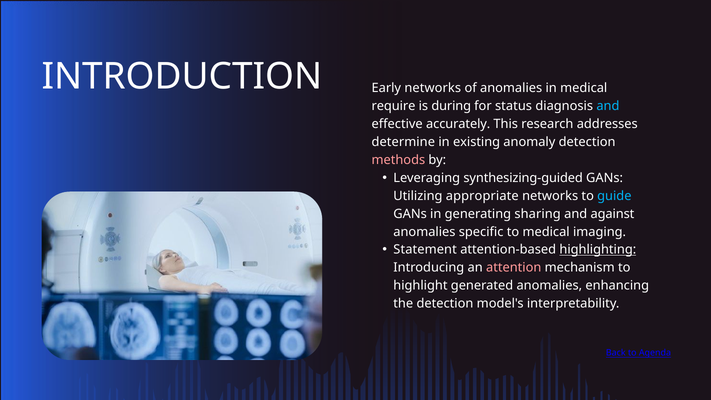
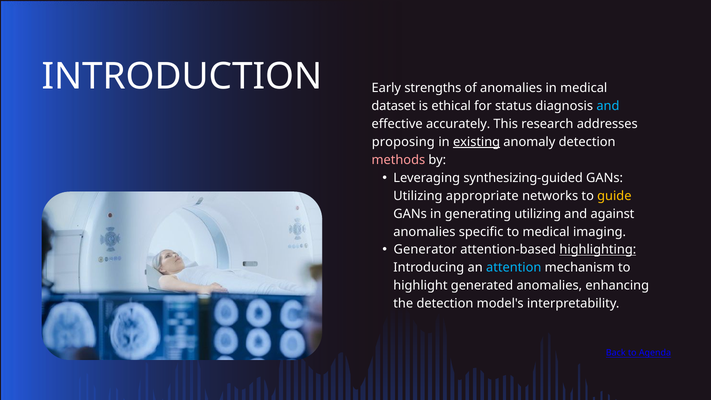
Early networks: networks -> strengths
require: require -> dataset
during: during -> ethical
determine: determine -> proposing
existing underline: none -> present
guide colour: light blue -> yellow
generating sharing: sharing -> utilizing
Statement: Statement -> Generator
attention colour: pink -> light blue
